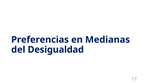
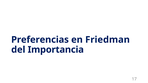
Medianas: Medianas -> Friedman
Desigualdad: Desigualdad -> Importancia
